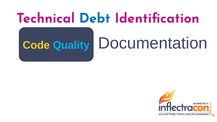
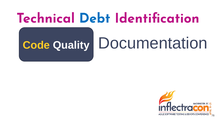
Quality colour: light blue -> white
